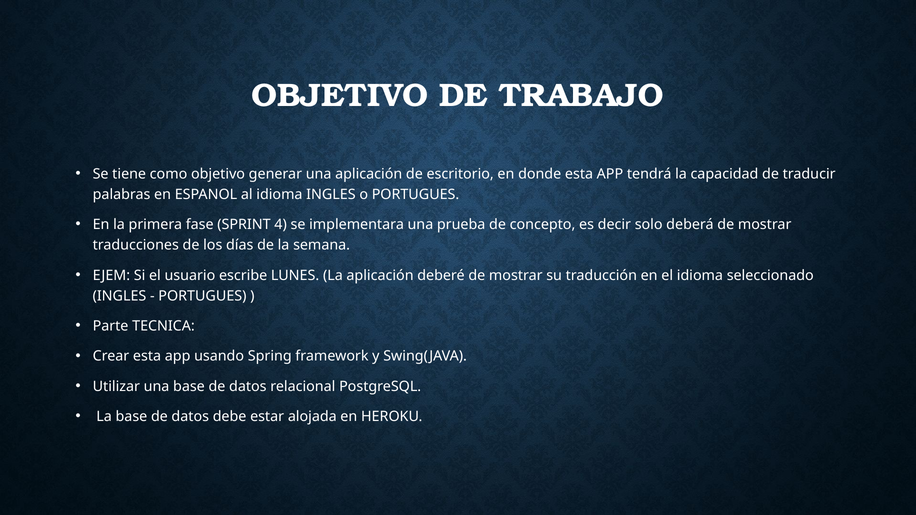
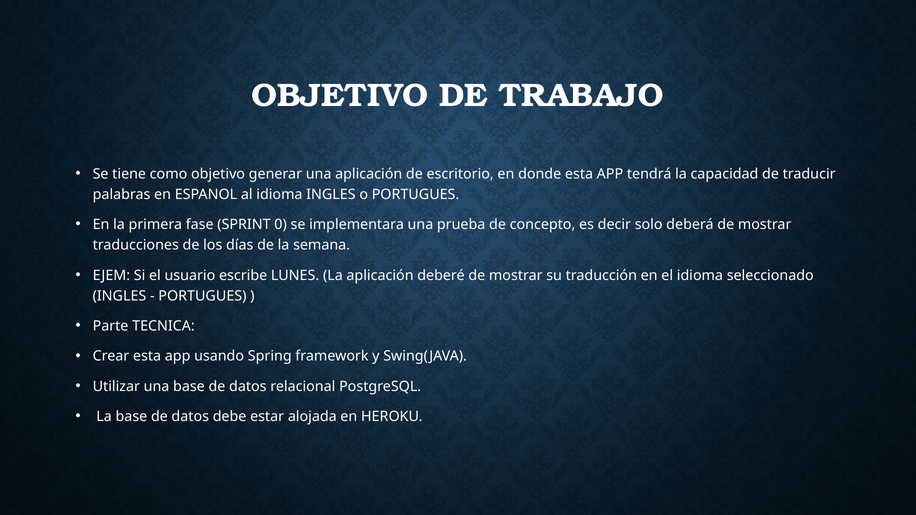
4: 4 -> 0
